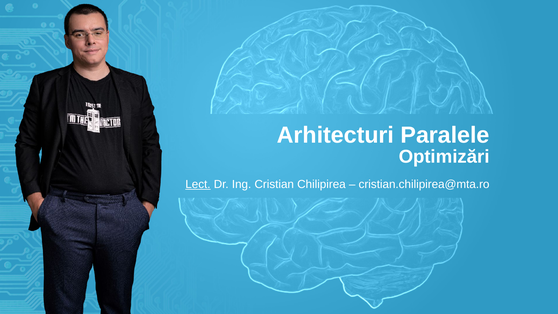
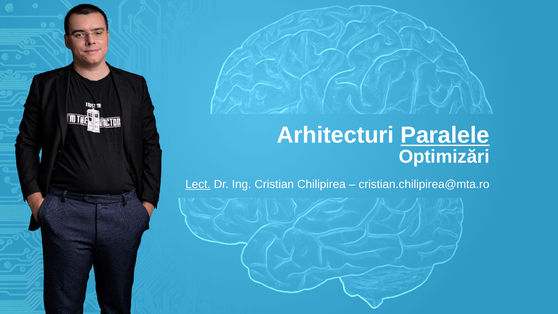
Paralele underline: none -> present
